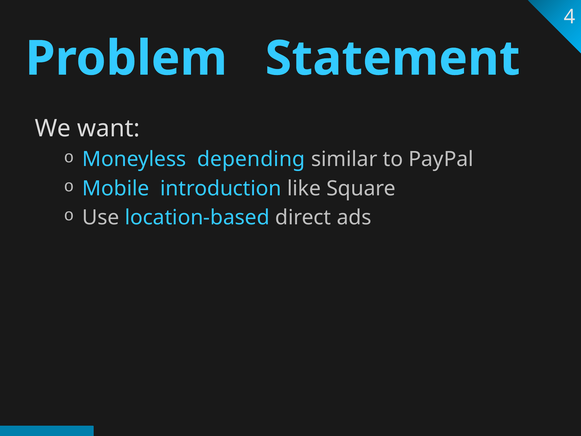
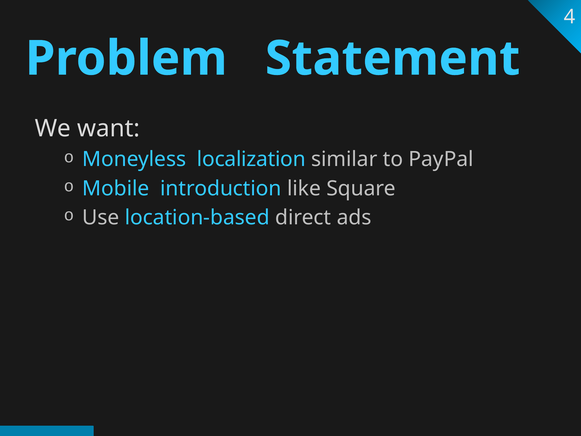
depending: depending -> localization
